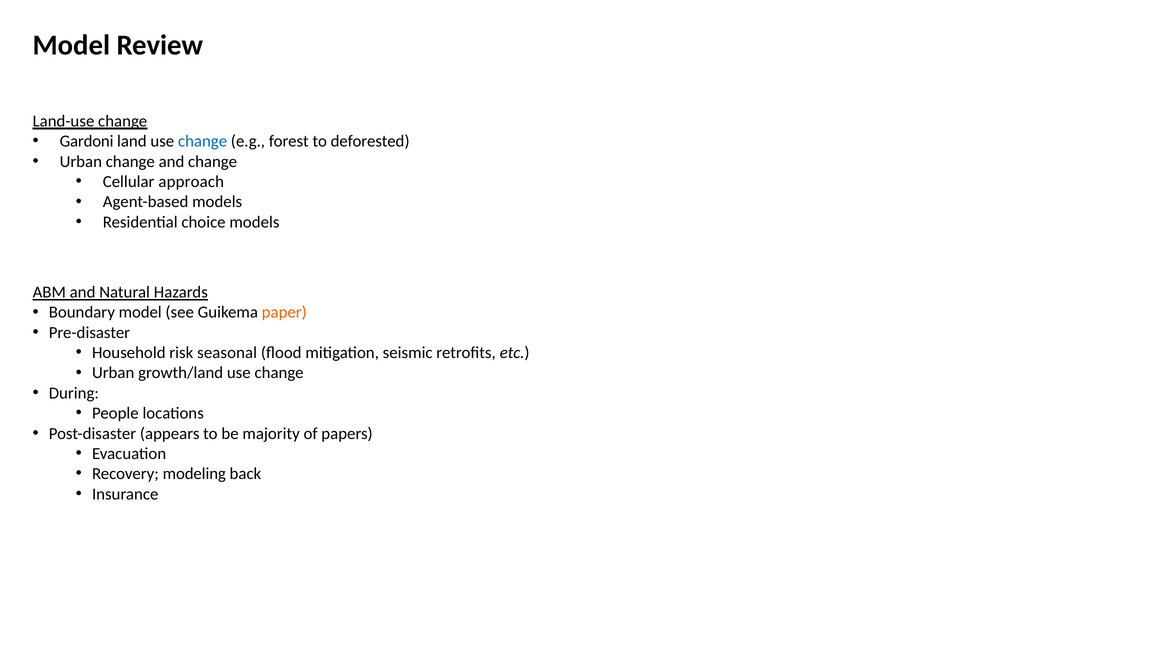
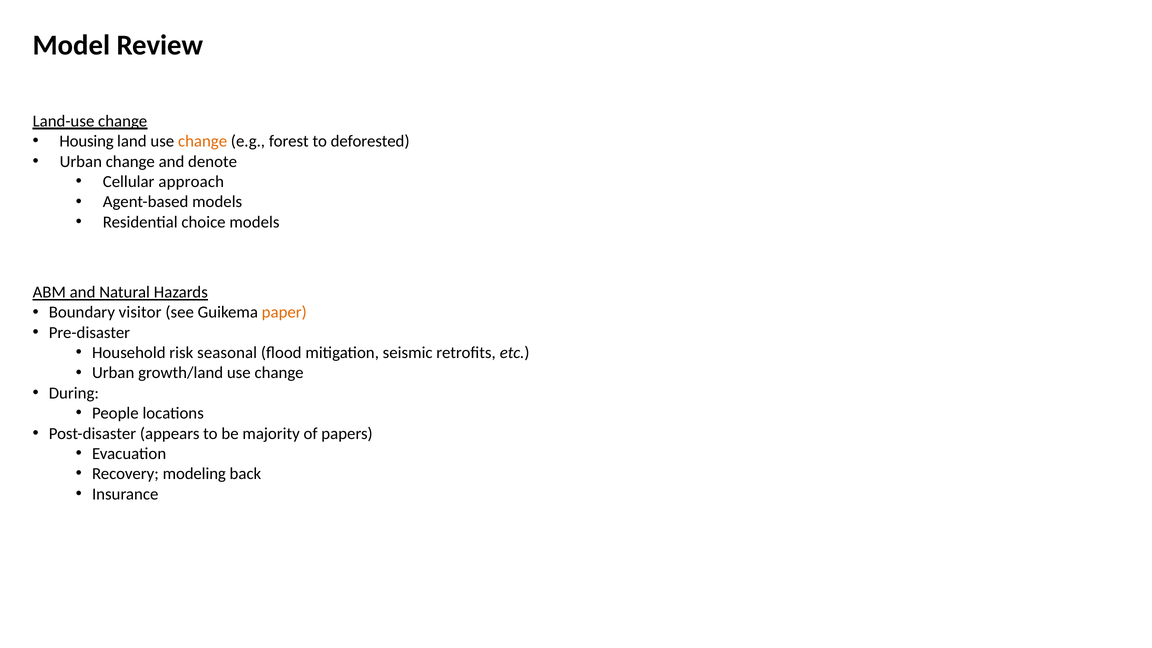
Gardoni: Gardoni -> Housing
change at (203, 141) colour: blue -> orange
and change: change -> denote
Boundary model: model -> visitor
